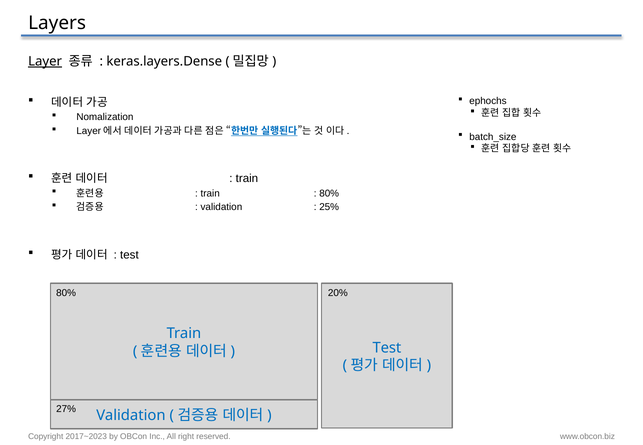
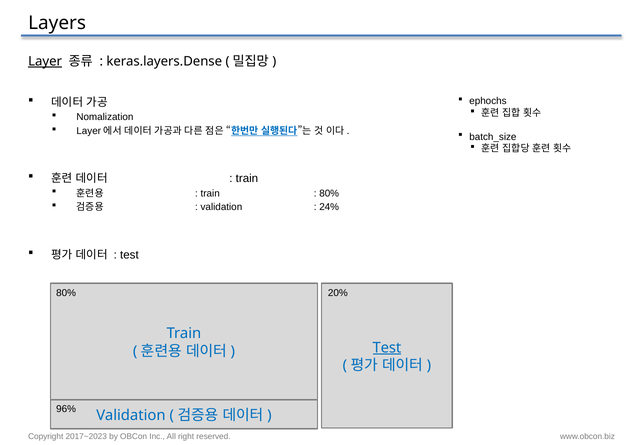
25%: 25% -> 24%
Test at (387, 348) underline: none -> present
27%: 27% -> 96%
